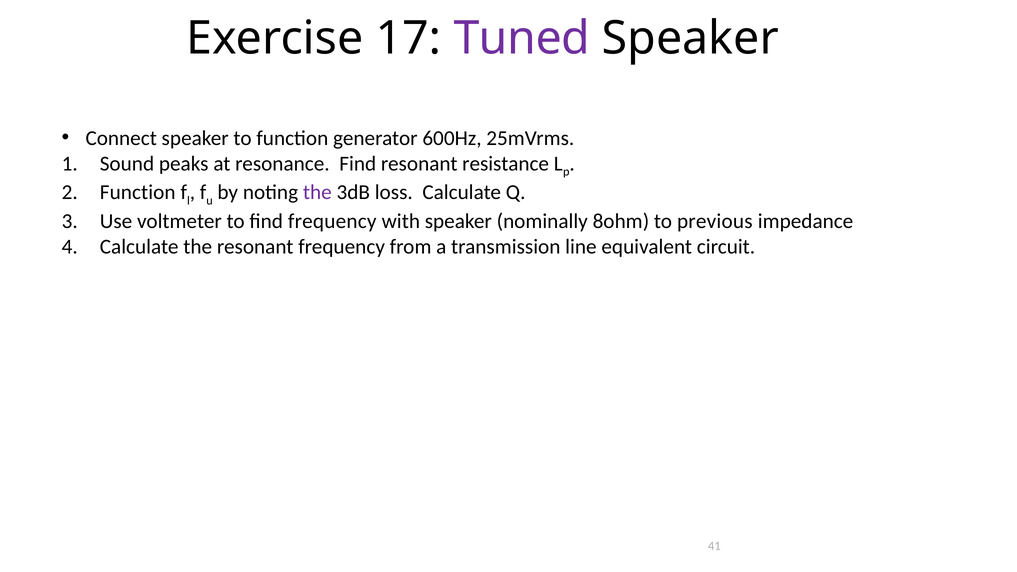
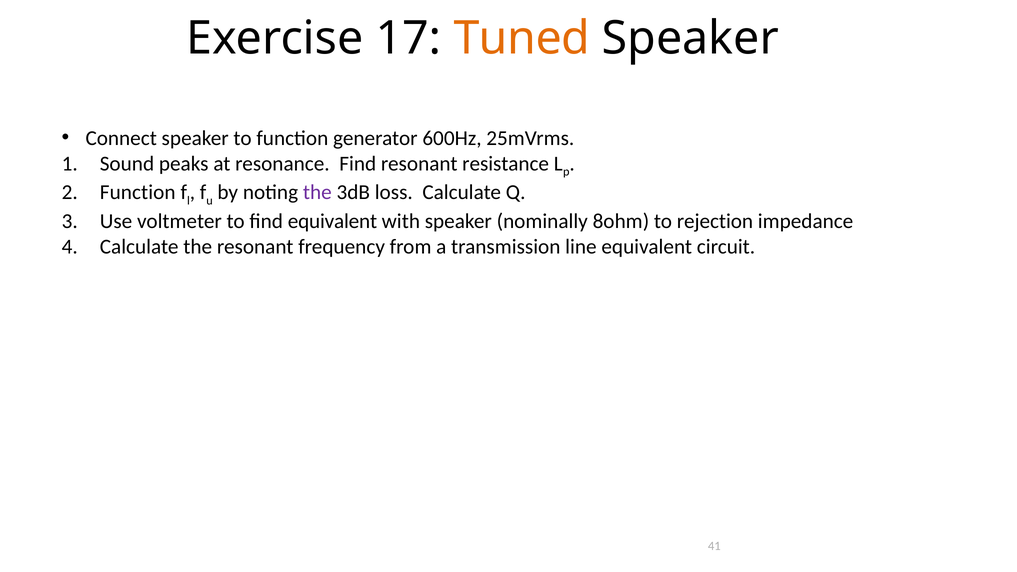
Tuned colour: purple -> orange
find frequency: frequency -> equivalent
previous: previous -> rejection
